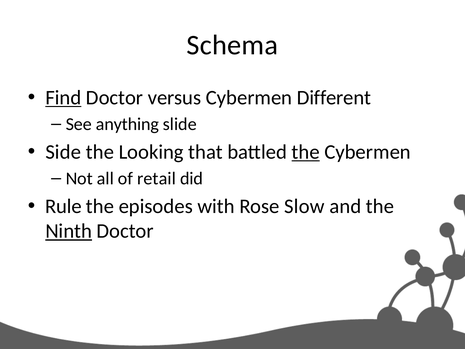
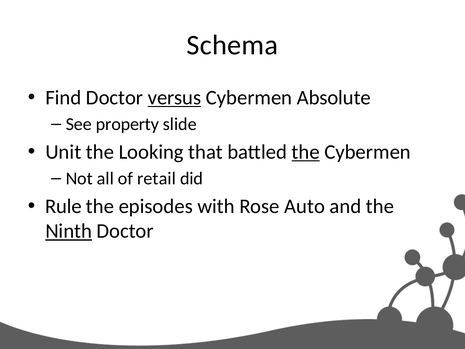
Find underline: present -> none
versus underline: none -> present
Different: Different -> Absolute
anything: anything -> property
Side: Side -> Unit
Slow: Slow -> Auto
